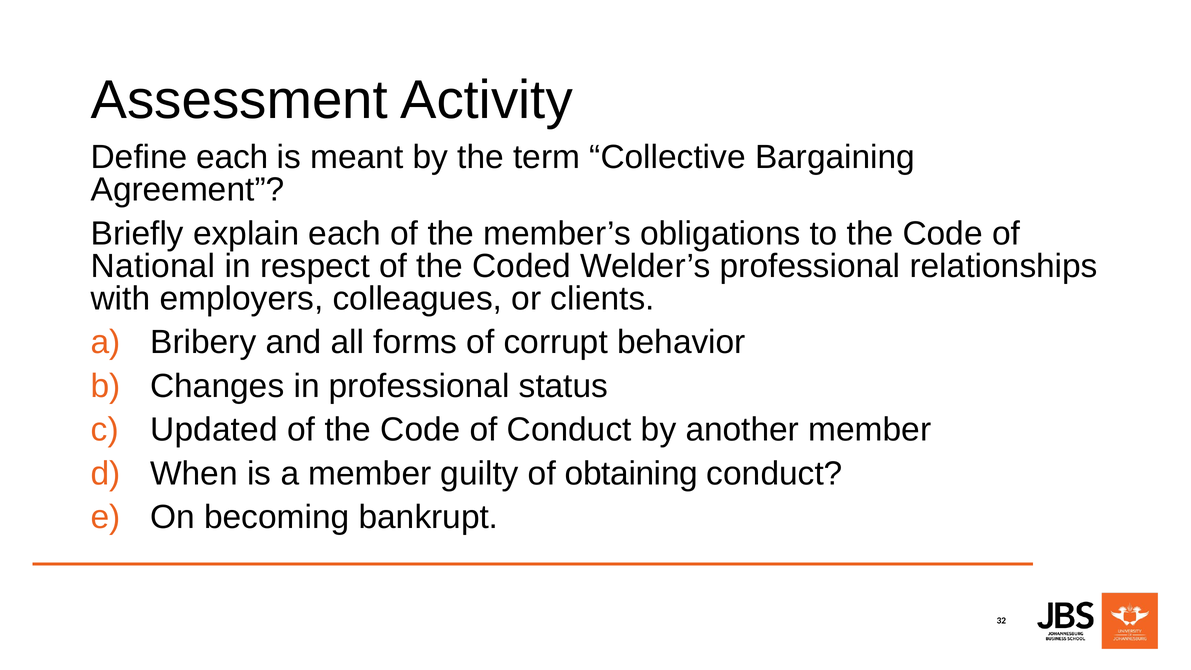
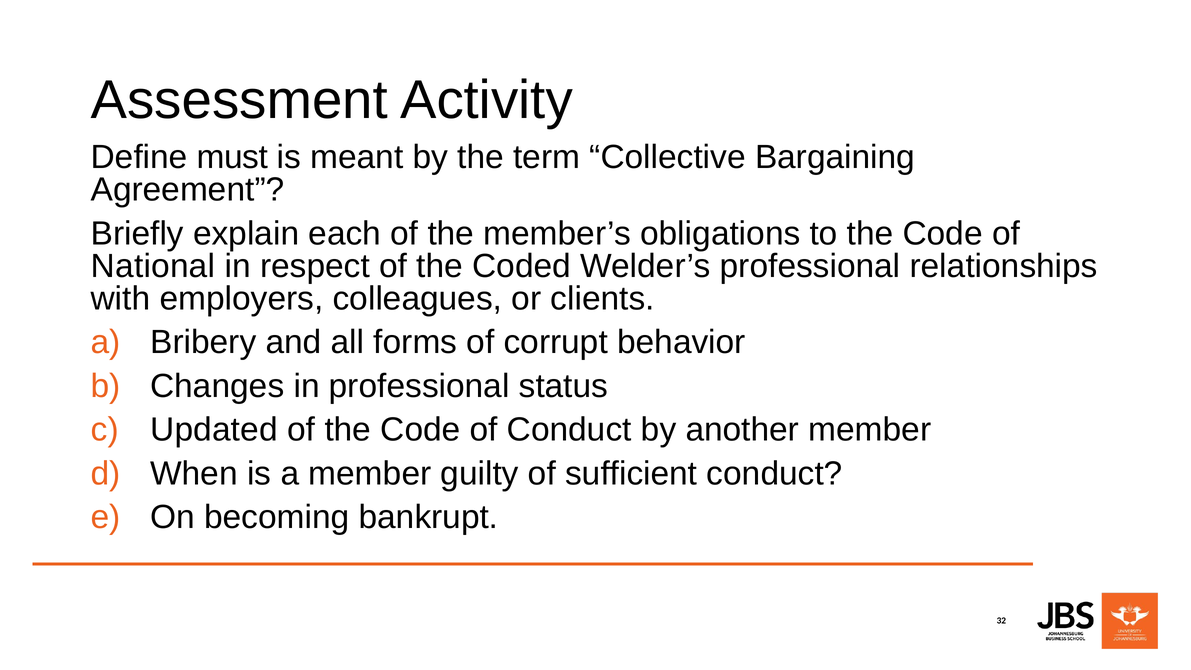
Define each: each -> must
obtaining: obtaining -> sufficient
